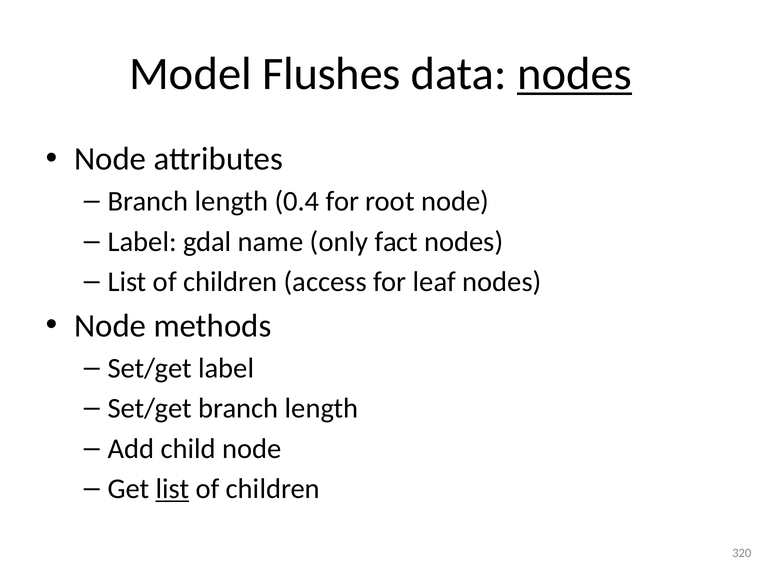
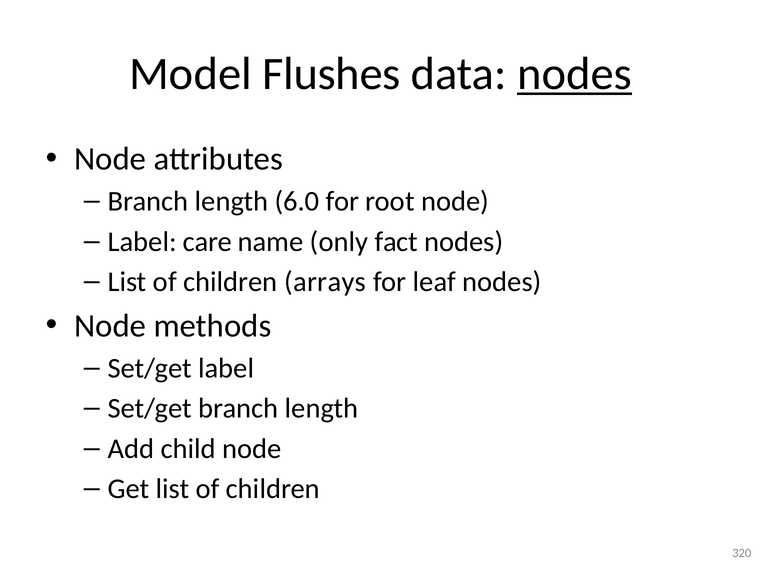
0.4: 0.4 -> 6.0
gdal: gdal -> care
access: access -> arrays
list at (172, 489) underline: present -> none
